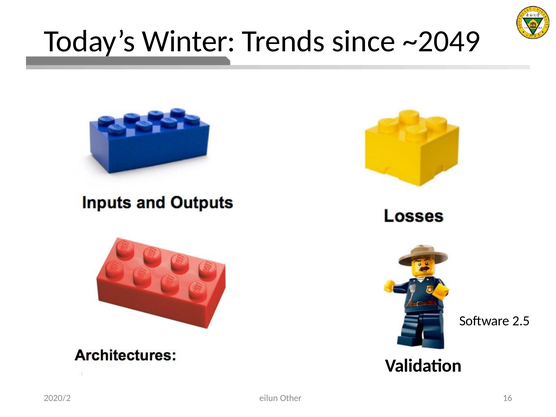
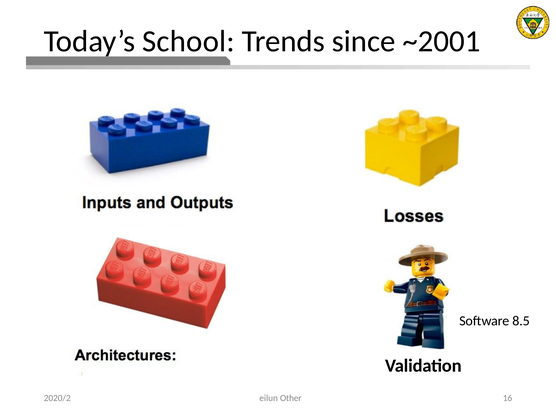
Winter: Winter -> School
~2049: ~2049 -> ~2001
2.5: 2.5 -> 8.5
